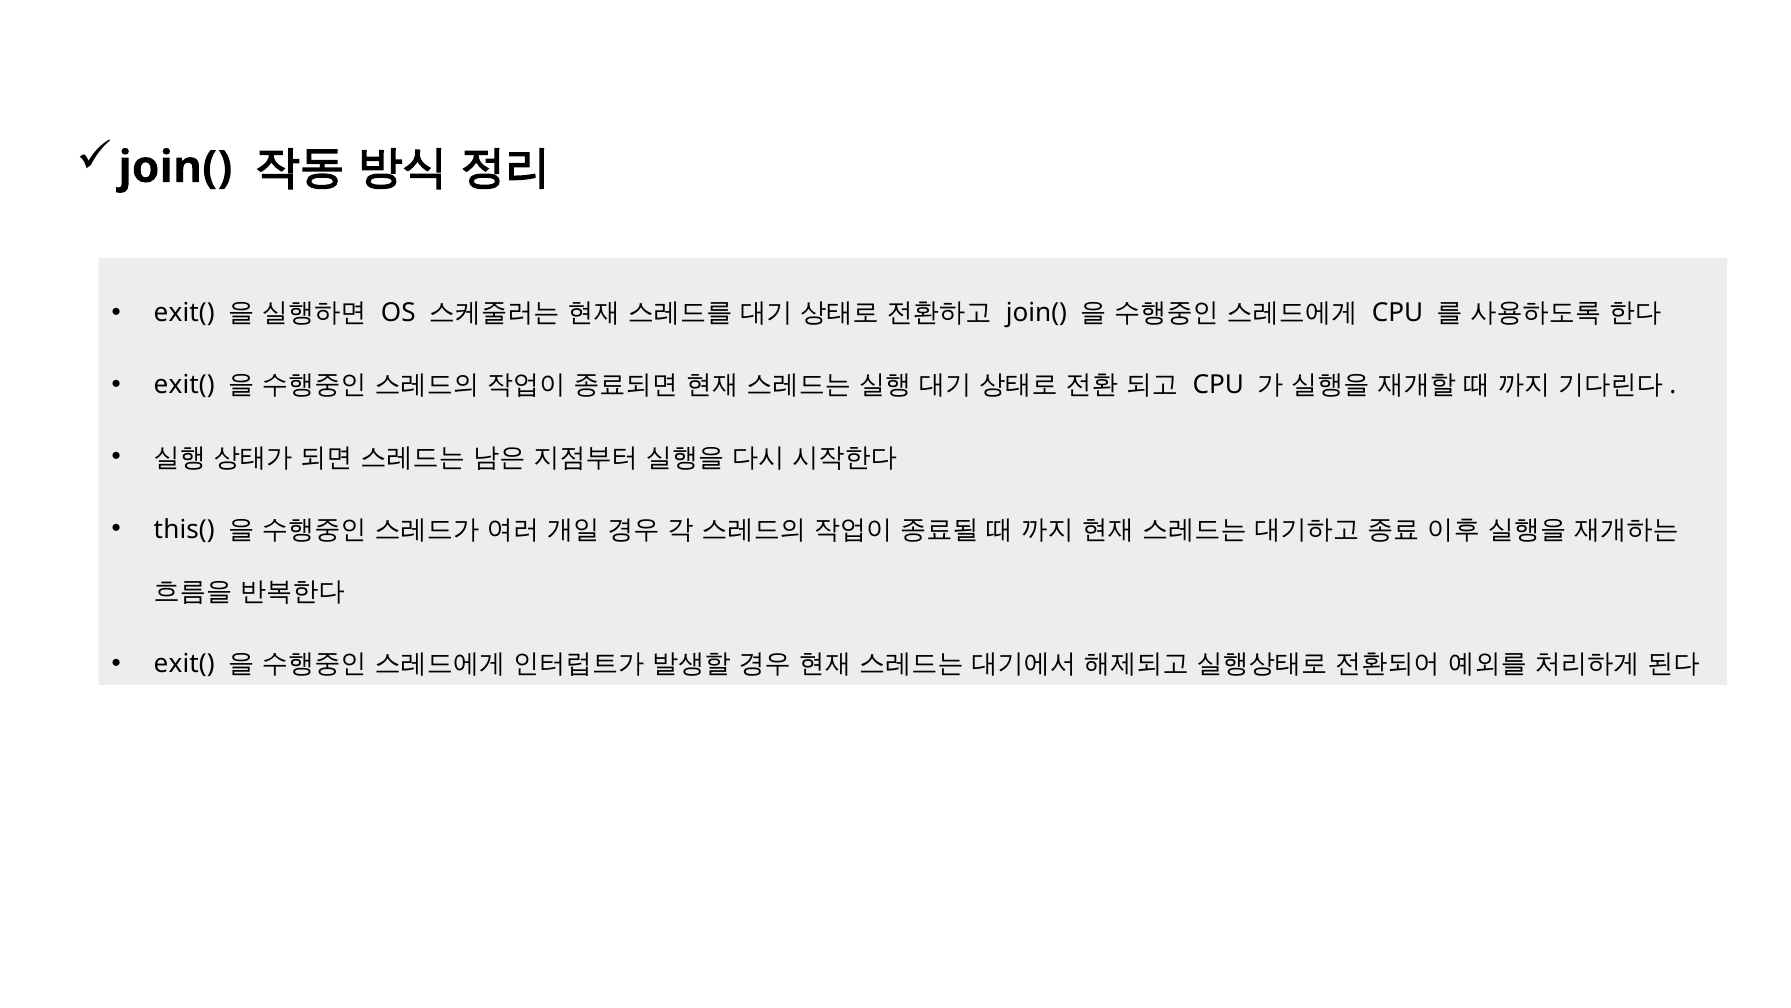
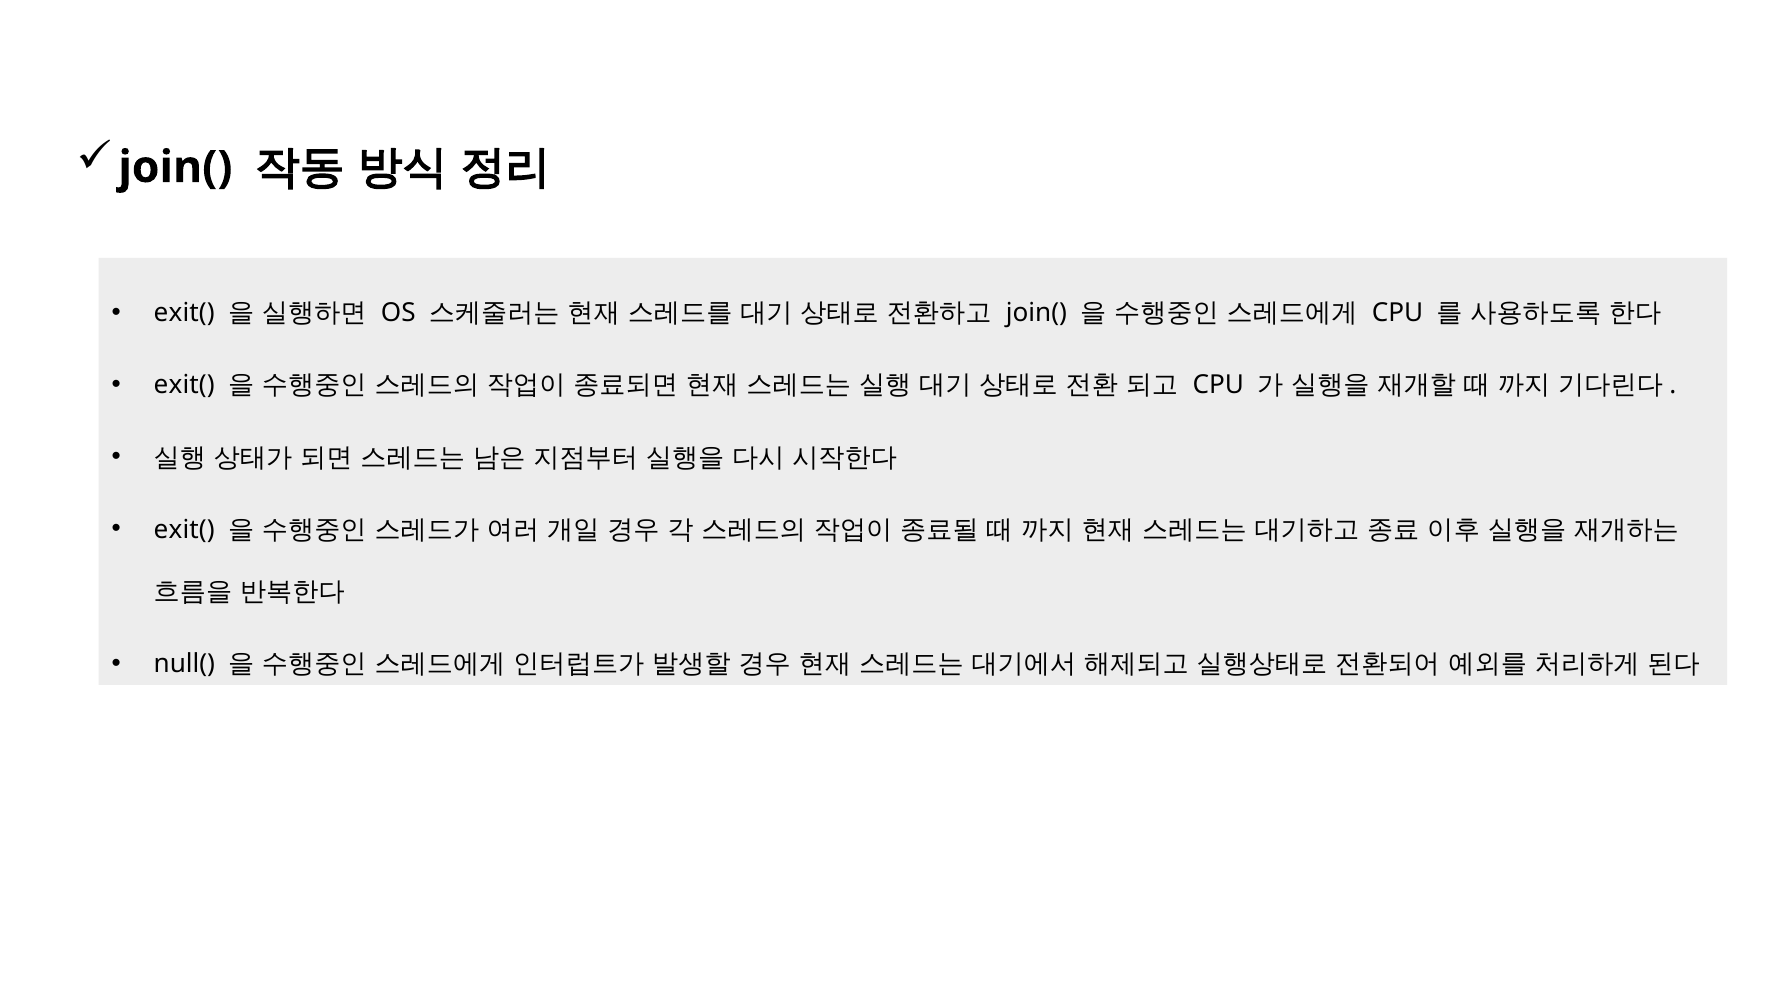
this( at (184, 529): this( -> exit(
exit( at (184, 664): exit( -> null(
